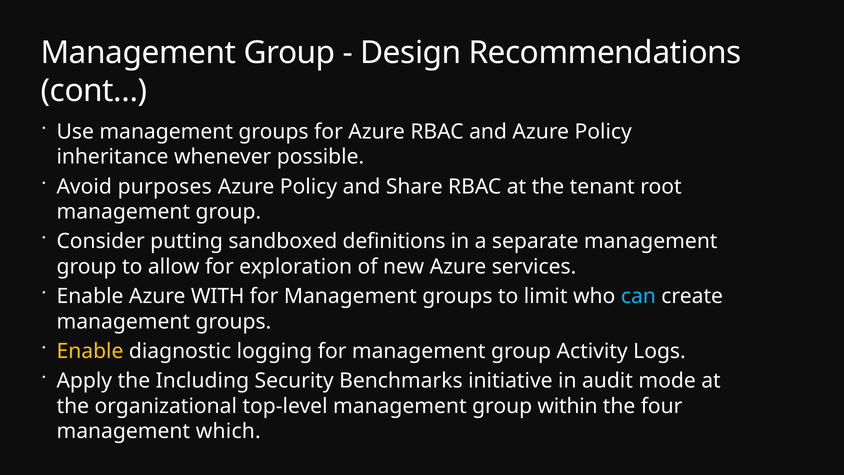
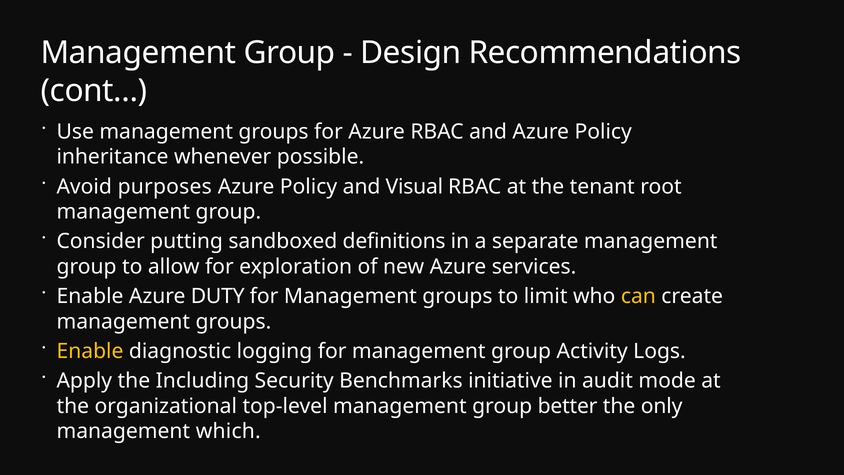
Share: Share -> Visual
WITH: WITH -> DUTY
can colour: light blue -> yellow
within: within -> better
four: four -> only
